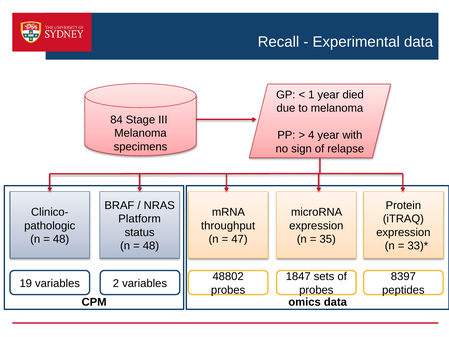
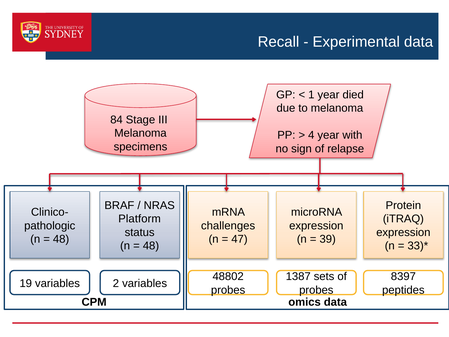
throughput: throughput -> challenges
35: 35 -> 39
1847: 1847 -> 1387
